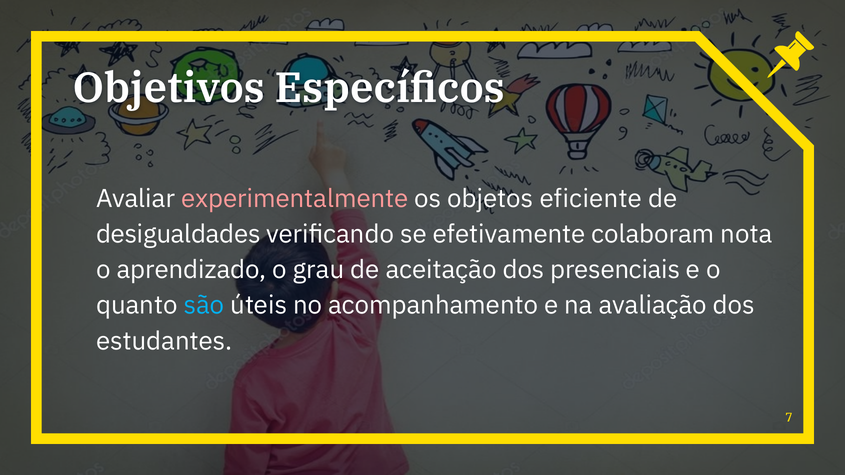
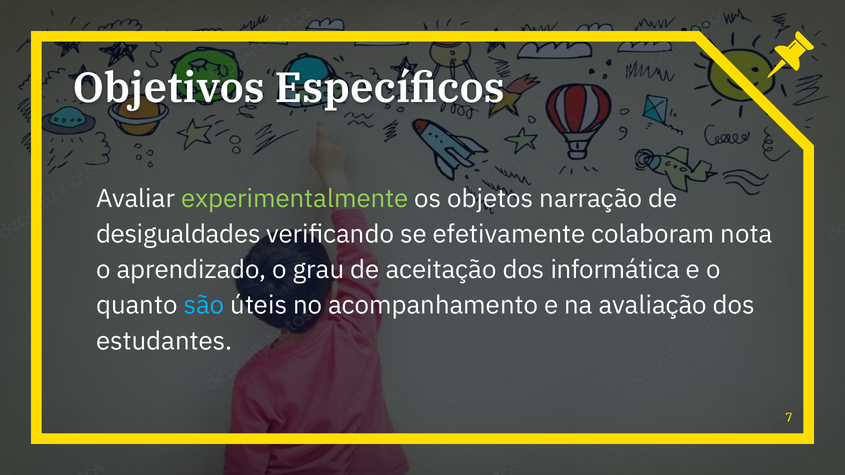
experimentalmente colour: pink -> light green
eficiente: eficiente -> narração
presenciais: presenciais -> informática
